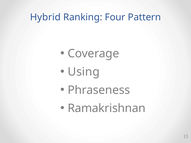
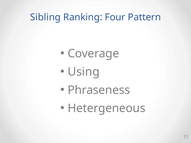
Hybrid: Hybrid -> Sibling
Ramakrishnan: Ramakrishnan -> Hetergeneous
